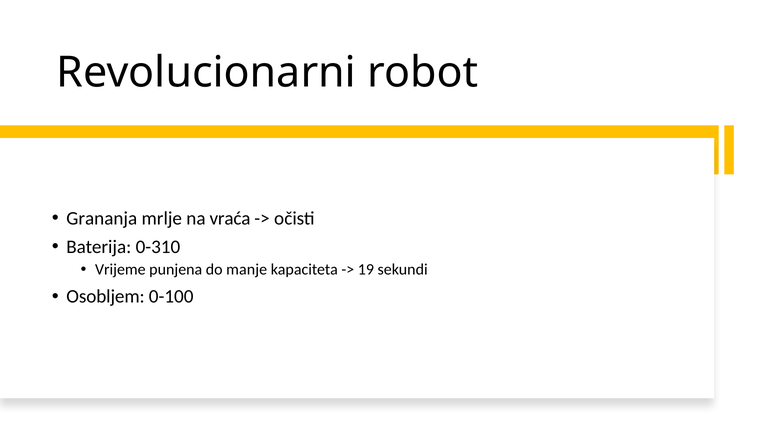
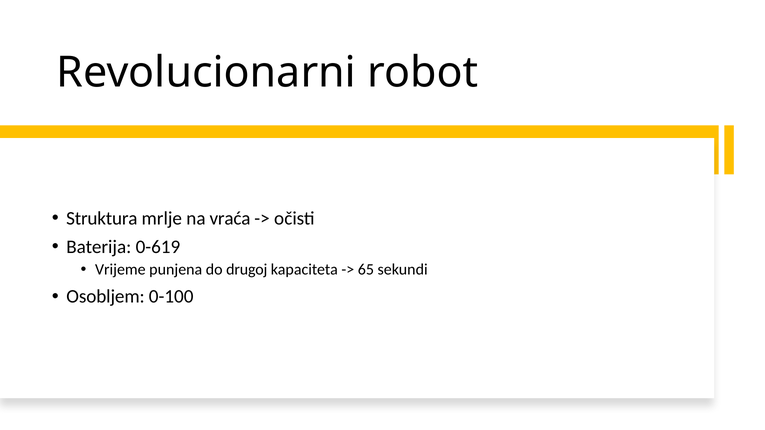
Grananja: Grananja -> Struktura
0-310: 0-310 -> 0-619
manje: manje -> drugoj
19: 19 -> 65
